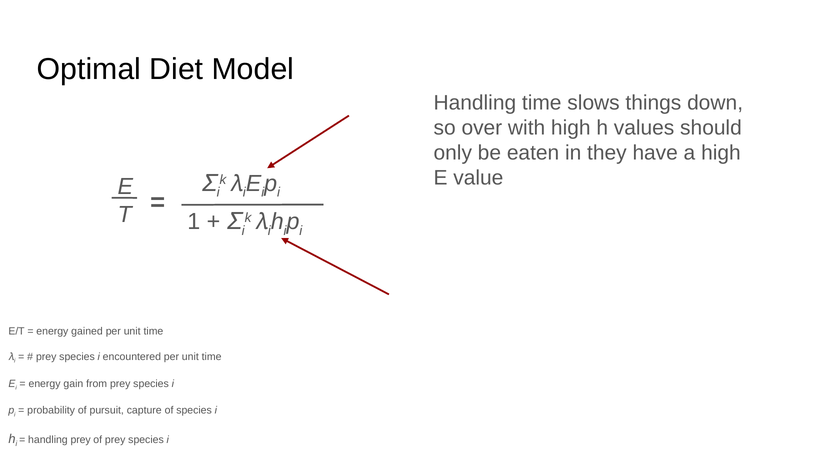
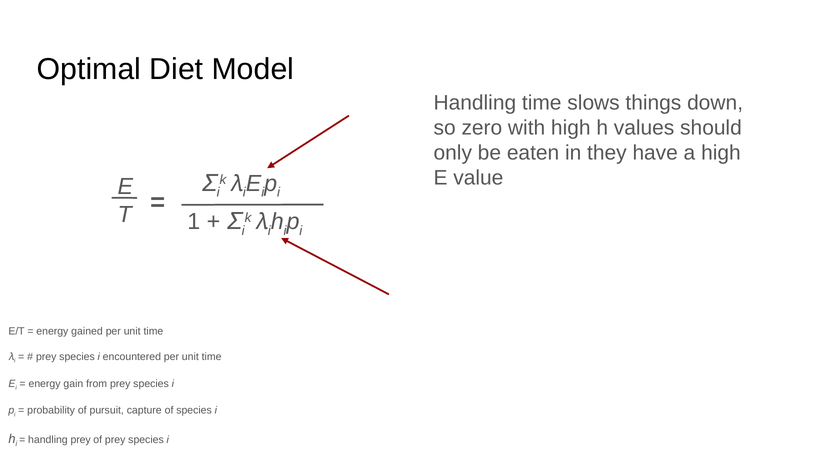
over: over -> zero
